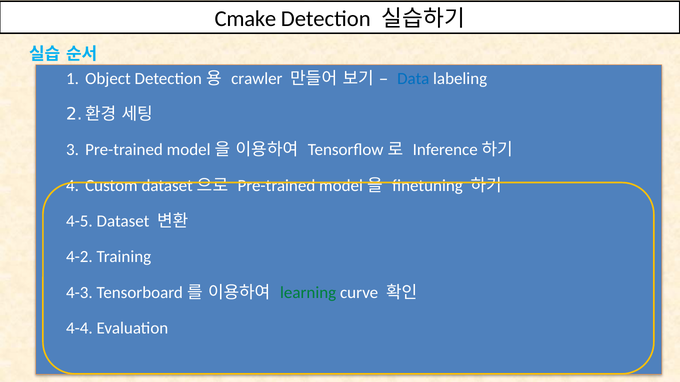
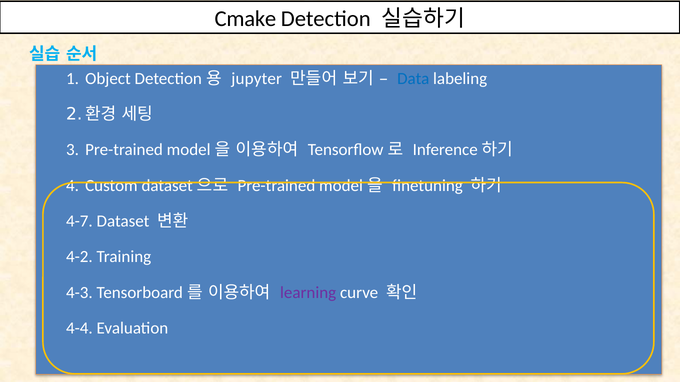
crawler: crawler -> jupyter
4-5: 4-5 -> 4-7
learning colour: green -> purple
